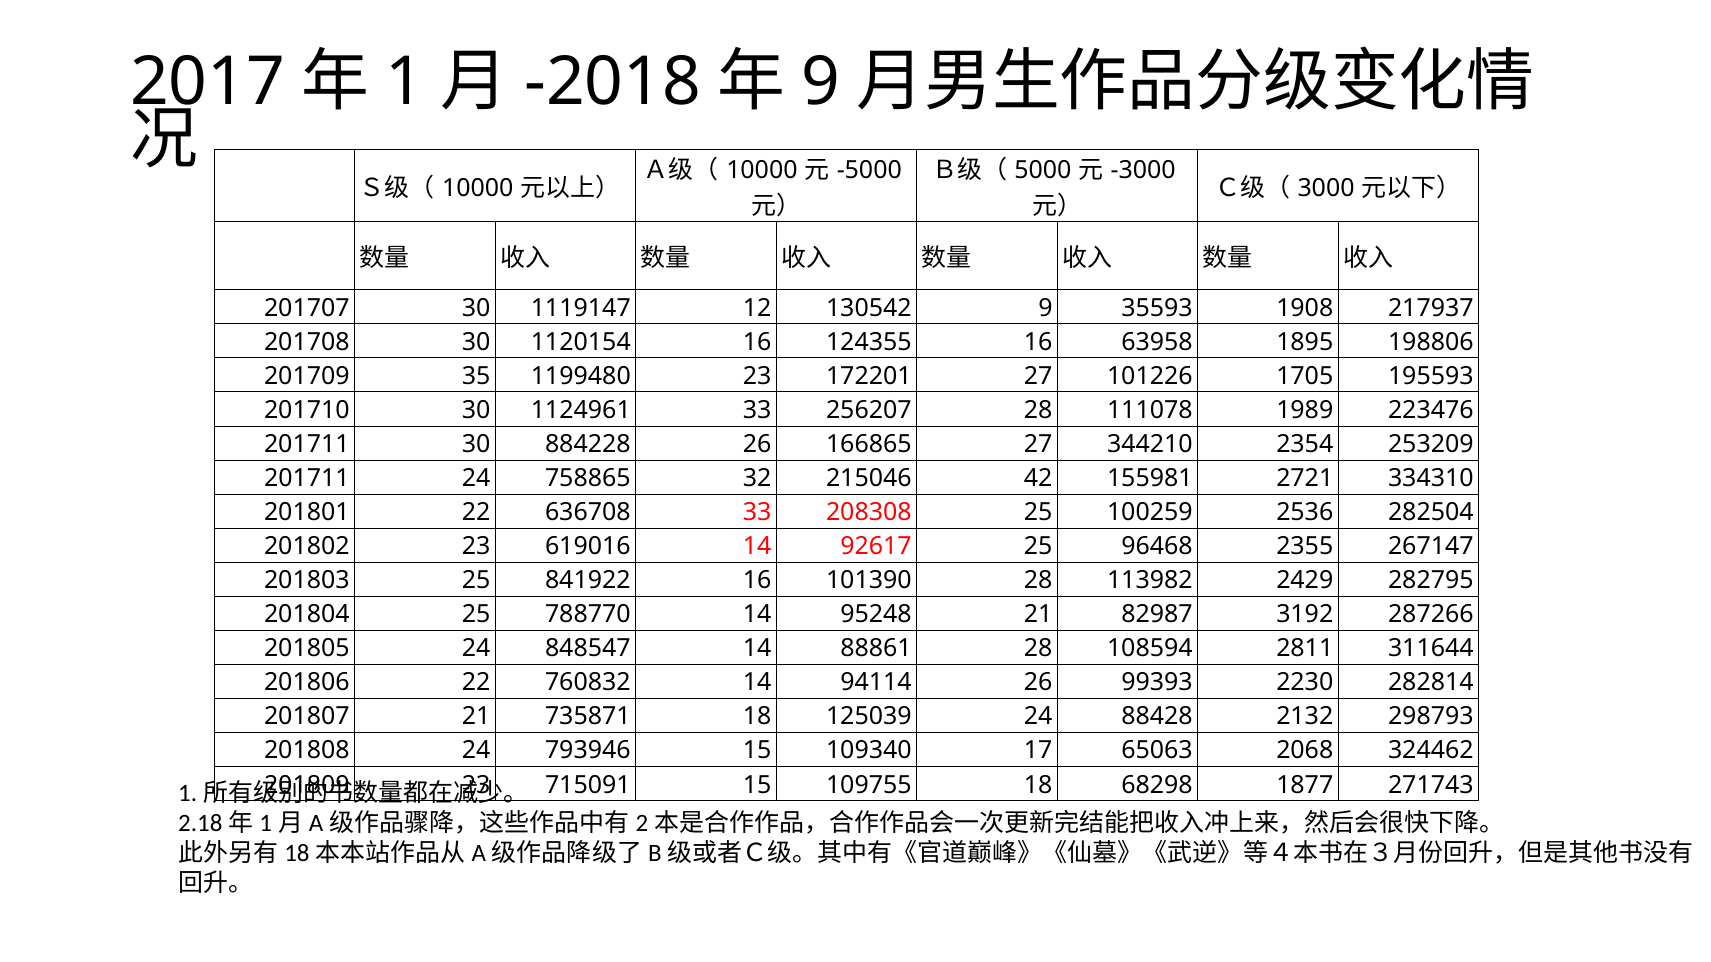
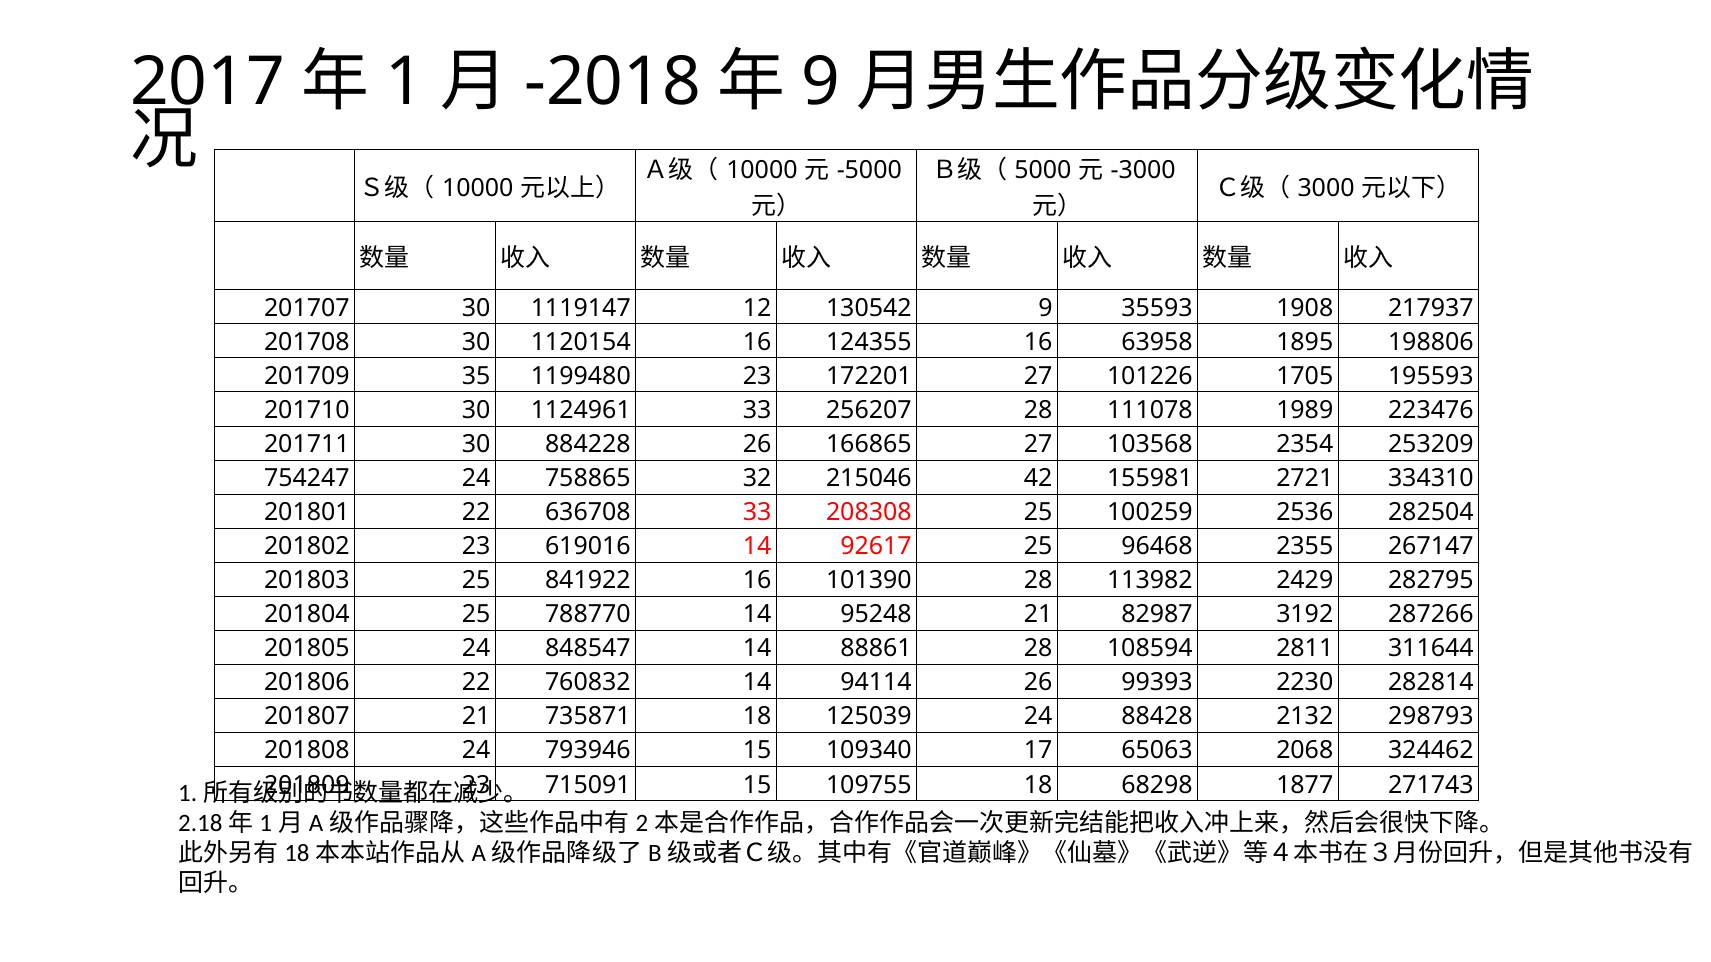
344210: 344210 -> 103568
201711 at (307, 479): 201711 -> 754247
